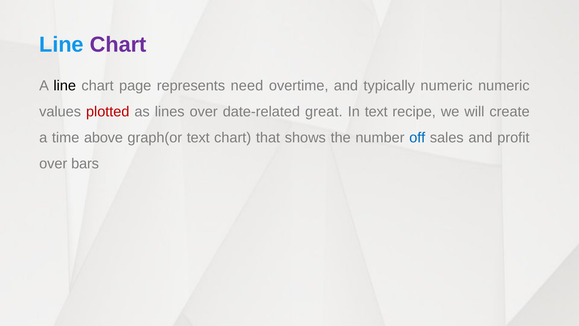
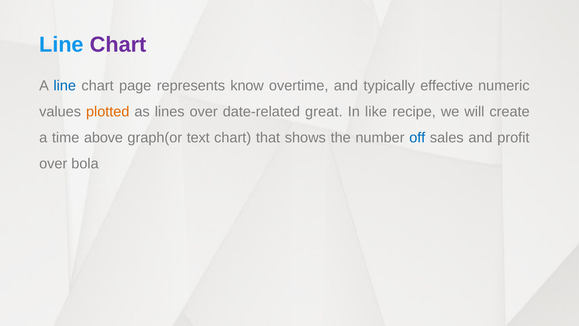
line at (65, 85) colour: black -> blue
need: need -> know
typically numeric: numeric -> effective
plotted colour: red -> orange
In text: text -> like
bars: bars -> bola
